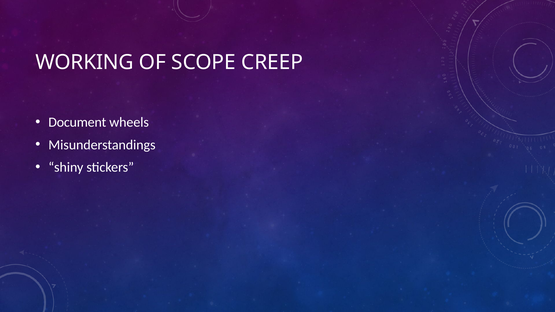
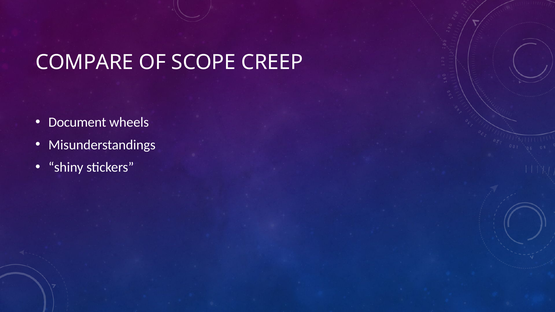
WORKING: WORKING -> COMPARE
